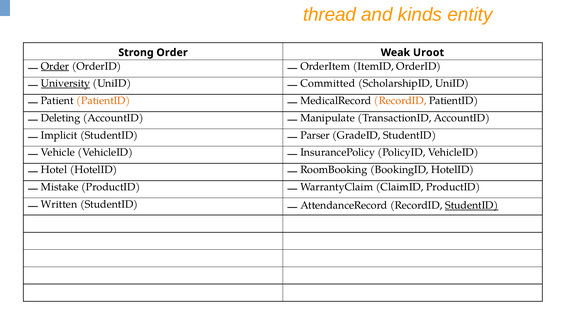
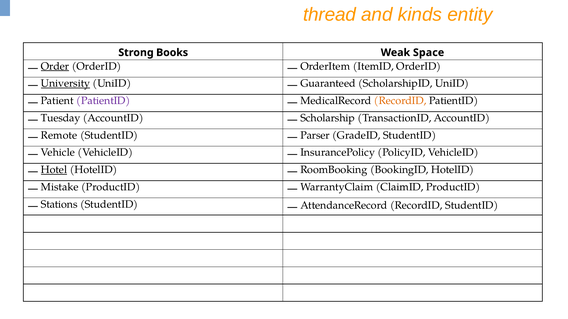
Strong Order: Order -> Books
Uroot: Uroot -> Space
Committed: Committed -> Guaranteed
PatientID at (103, 101) colour: orange -> purple
Deleting: Deleting -> Tuesday
Manipulate: Manipulate -> Scholarship
Implicit: Implicit -> Remote
Hotel underline: none -> present
Written: Written -> Stations
StudentID at (472, 206) underline: present -> none
